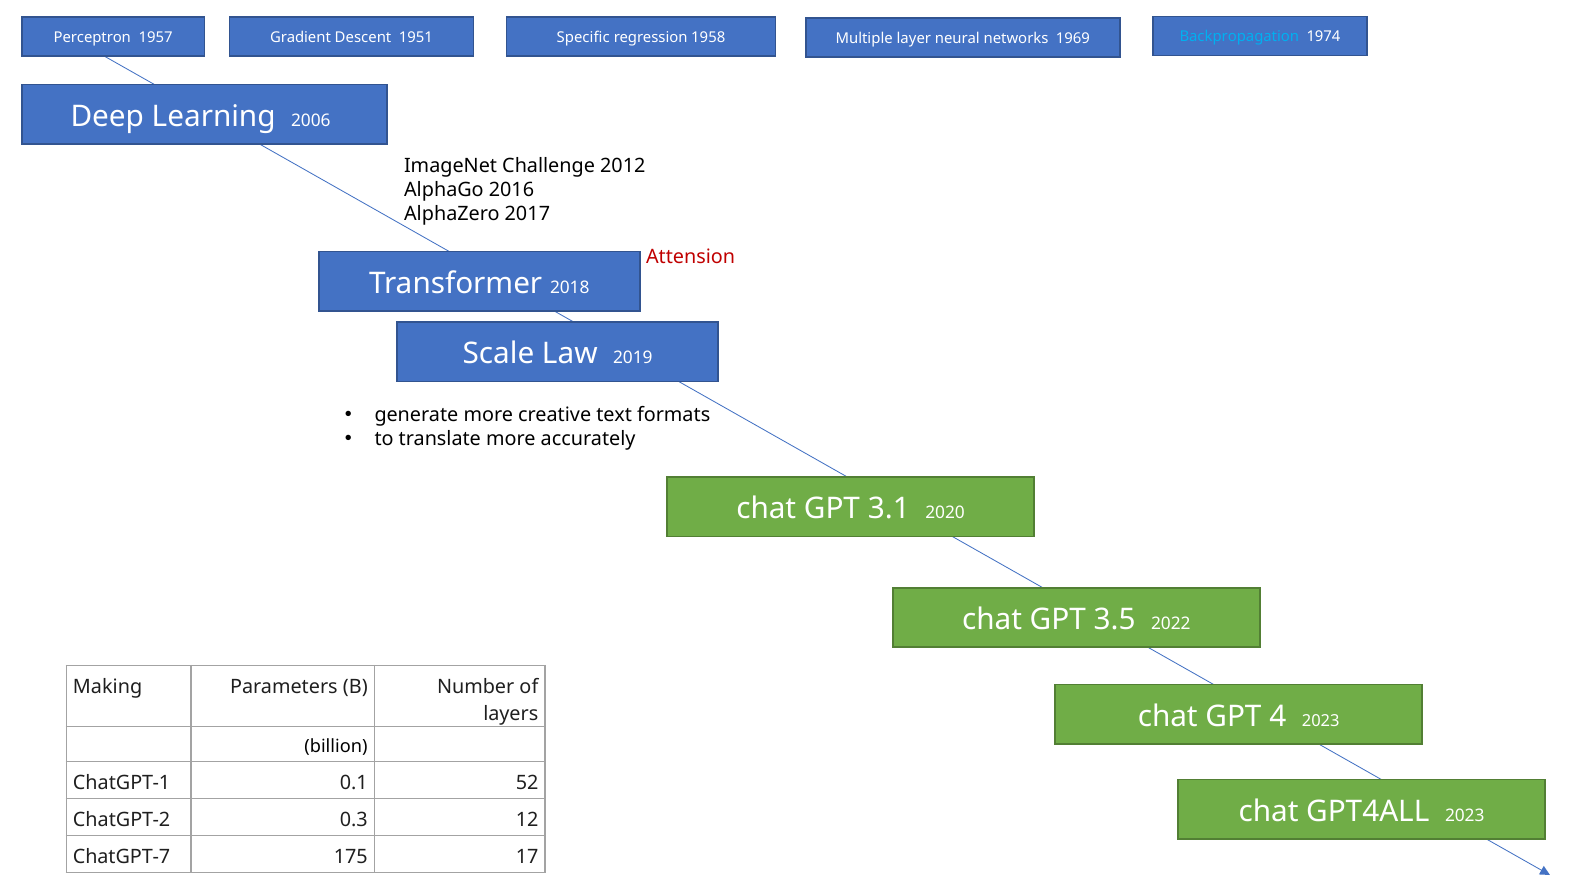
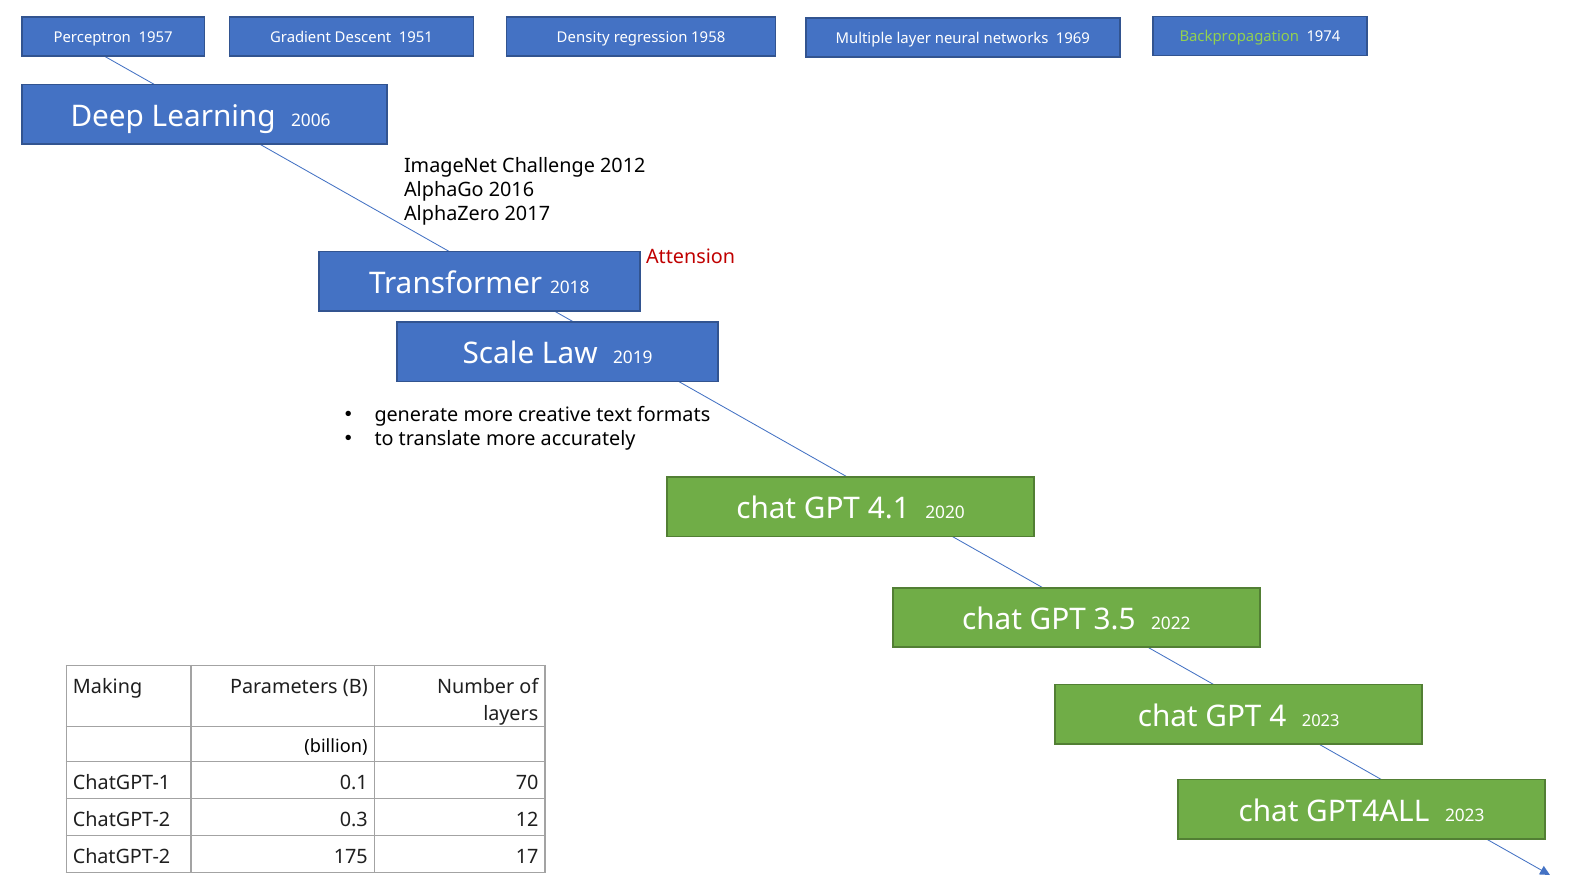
Backpropagation colour: light blue -> light green
Specific: Specific -> Density
3.1: 3.1 -> 4.1
52: 52 -> 70
ChatGPT-7 at (122, 857): ChatGPT-7 -> ChatGPT-2
